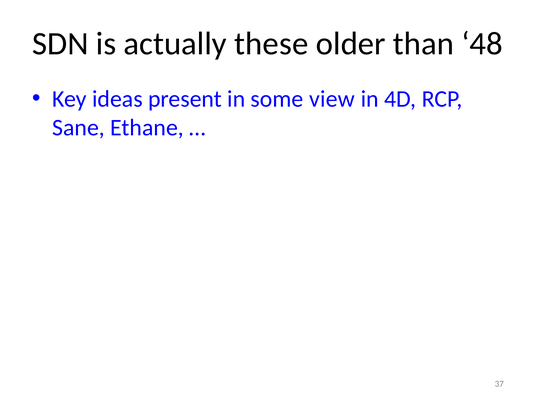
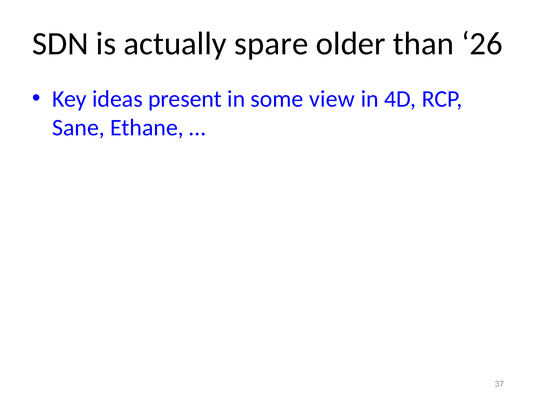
these: these -> spare
48: 48 -> 26
